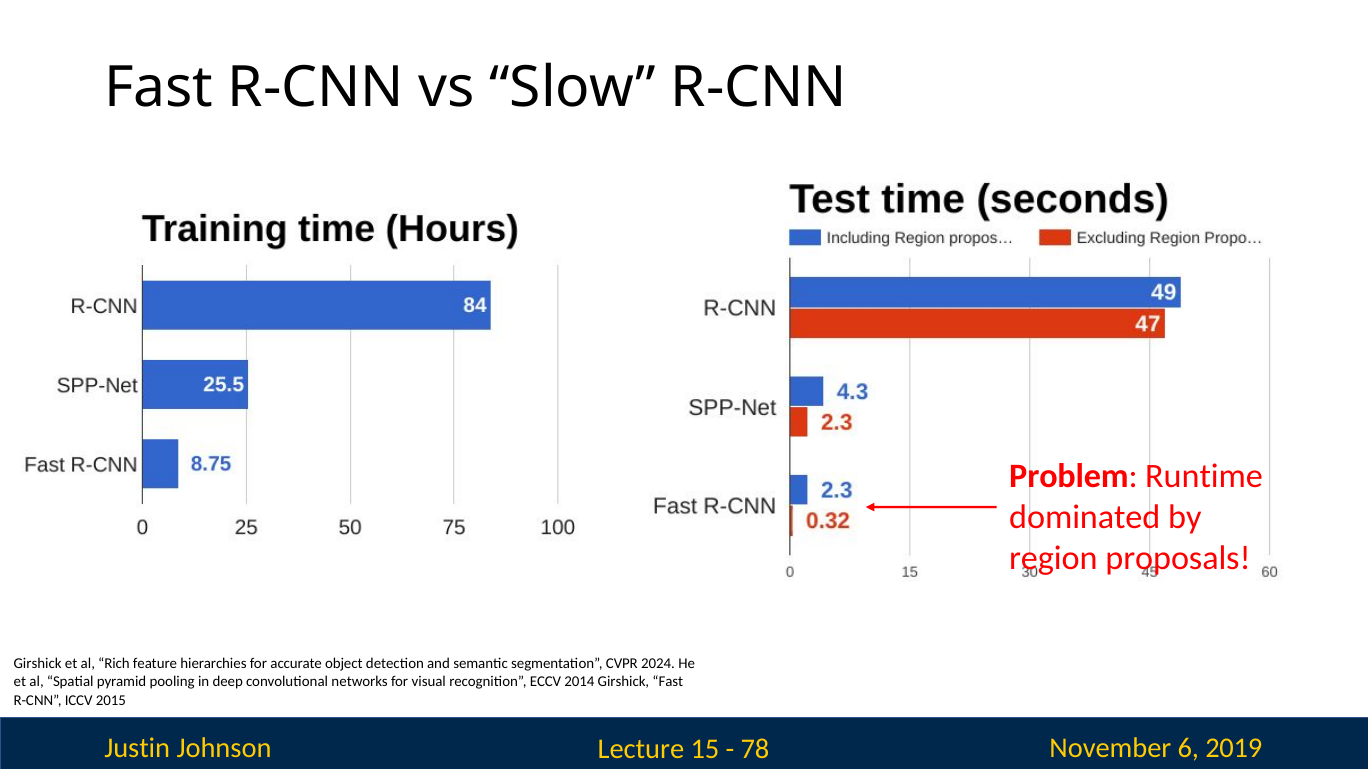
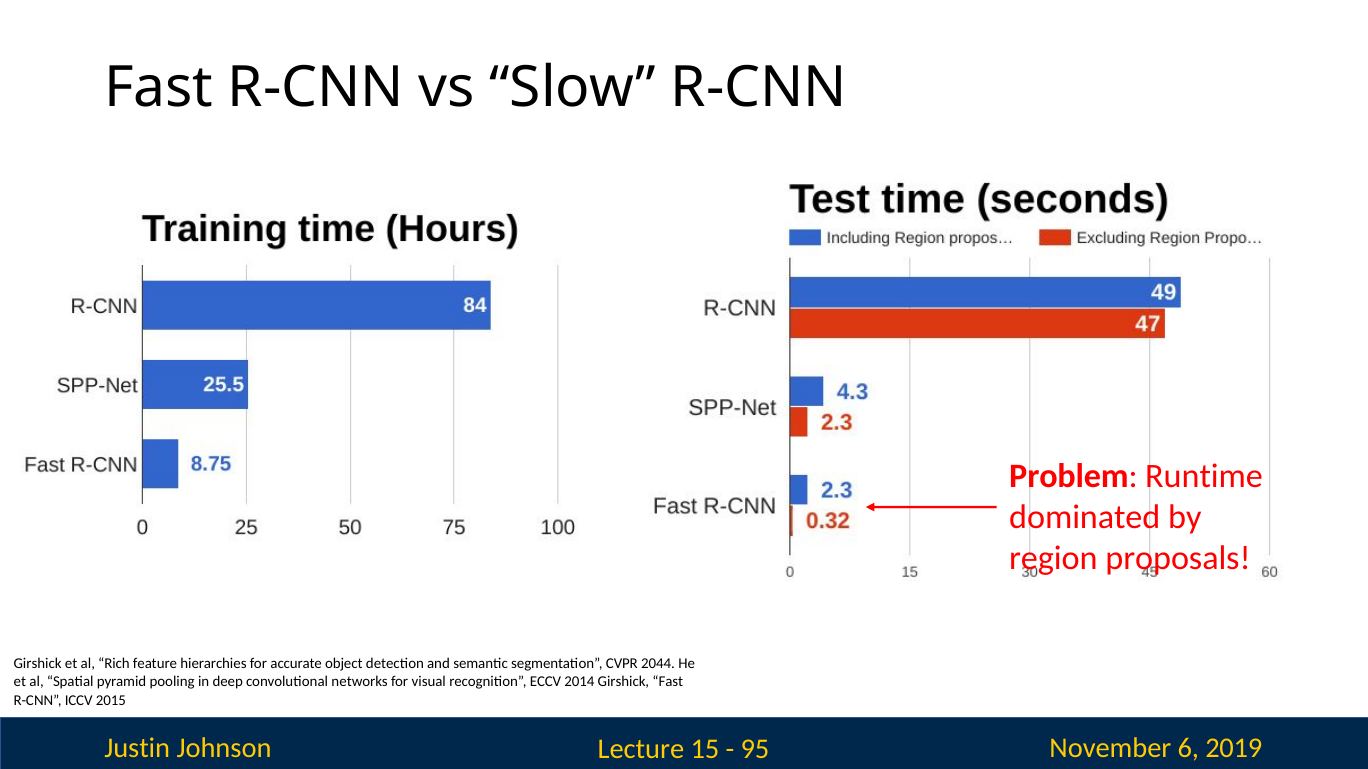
2024: 2024 -> 2044
78: 78 -> 95
